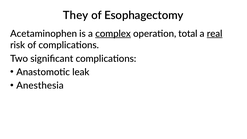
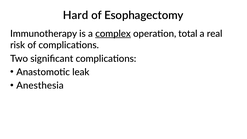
They: They -> Hard
Acetaminophen: Acetaminophen -> Immunotherapy
real underline: present -> none
